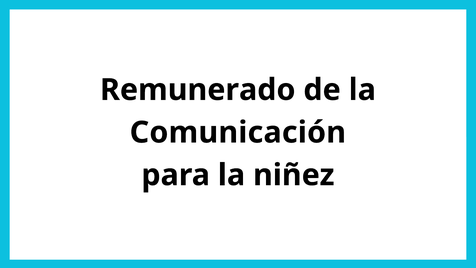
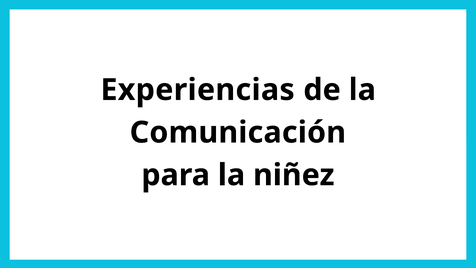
Remunerado: Remunerado -> Experiencias
